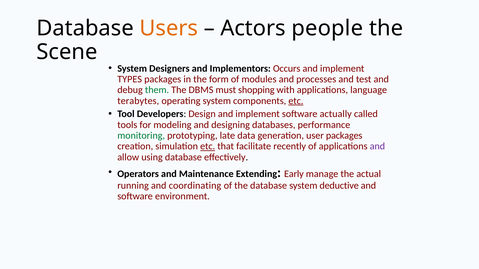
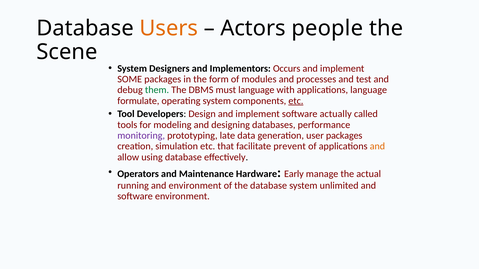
TYPES: TYPES -> SOME
must shopping: shopping -> language
terabytes: terabytes -> formulate
monitoring colour: green -> purple
etc at (208, 147) underline: present -> none
recently: recently -> prevent
and at (377, 147) colour: purple -> orange
Extending: Extending -> Hardware
and coordinating: coordinating -> environment
deductive: deductive -> unlimited
